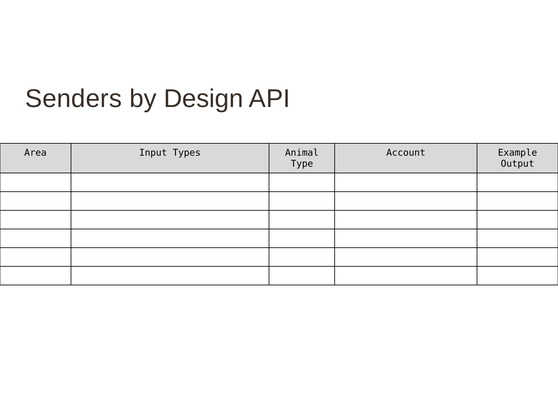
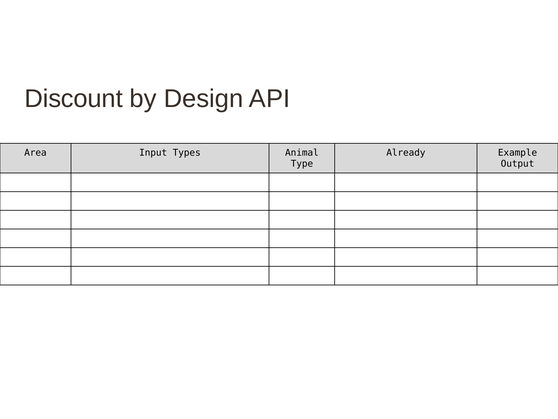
Senders: Senders -> Discount
Account: Account -> Already
